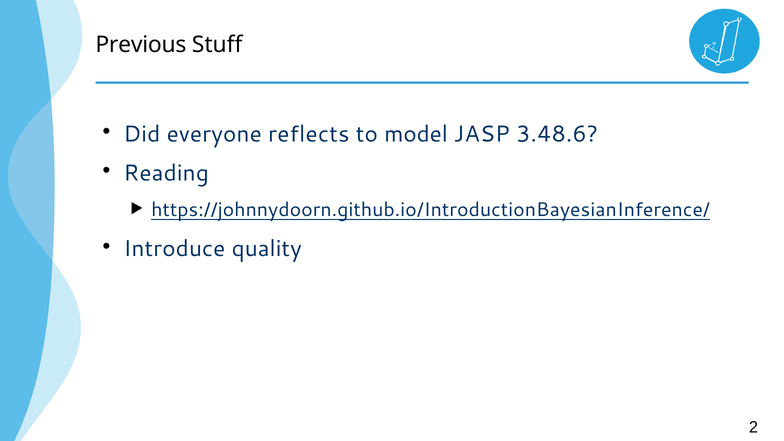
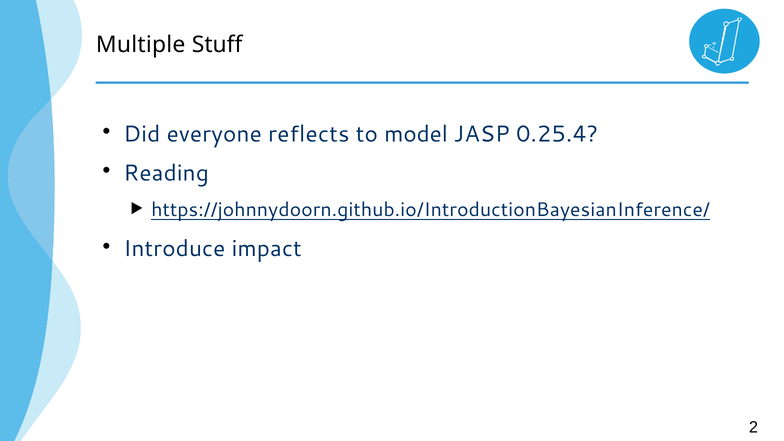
Previous: Previous -> Multiple
3.48.6: 3.48.6 -> 0.25.4
quality: quality -> impact
